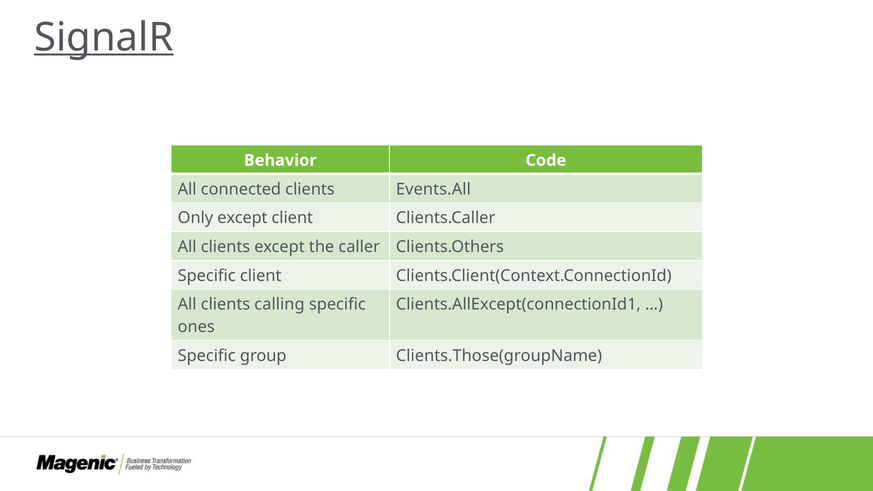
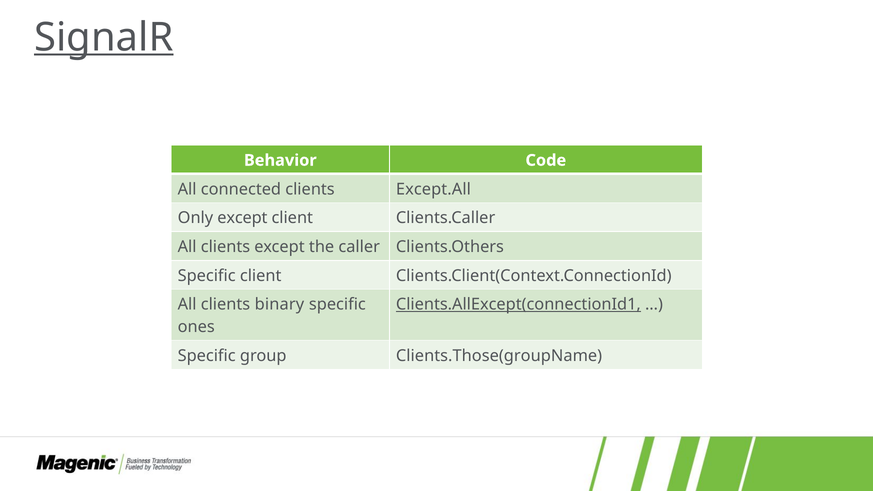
Events.All: Events.All -> Except.All
calling: calling -> binary
Clients.AllExcept(connectionId1 underline: none -> present
